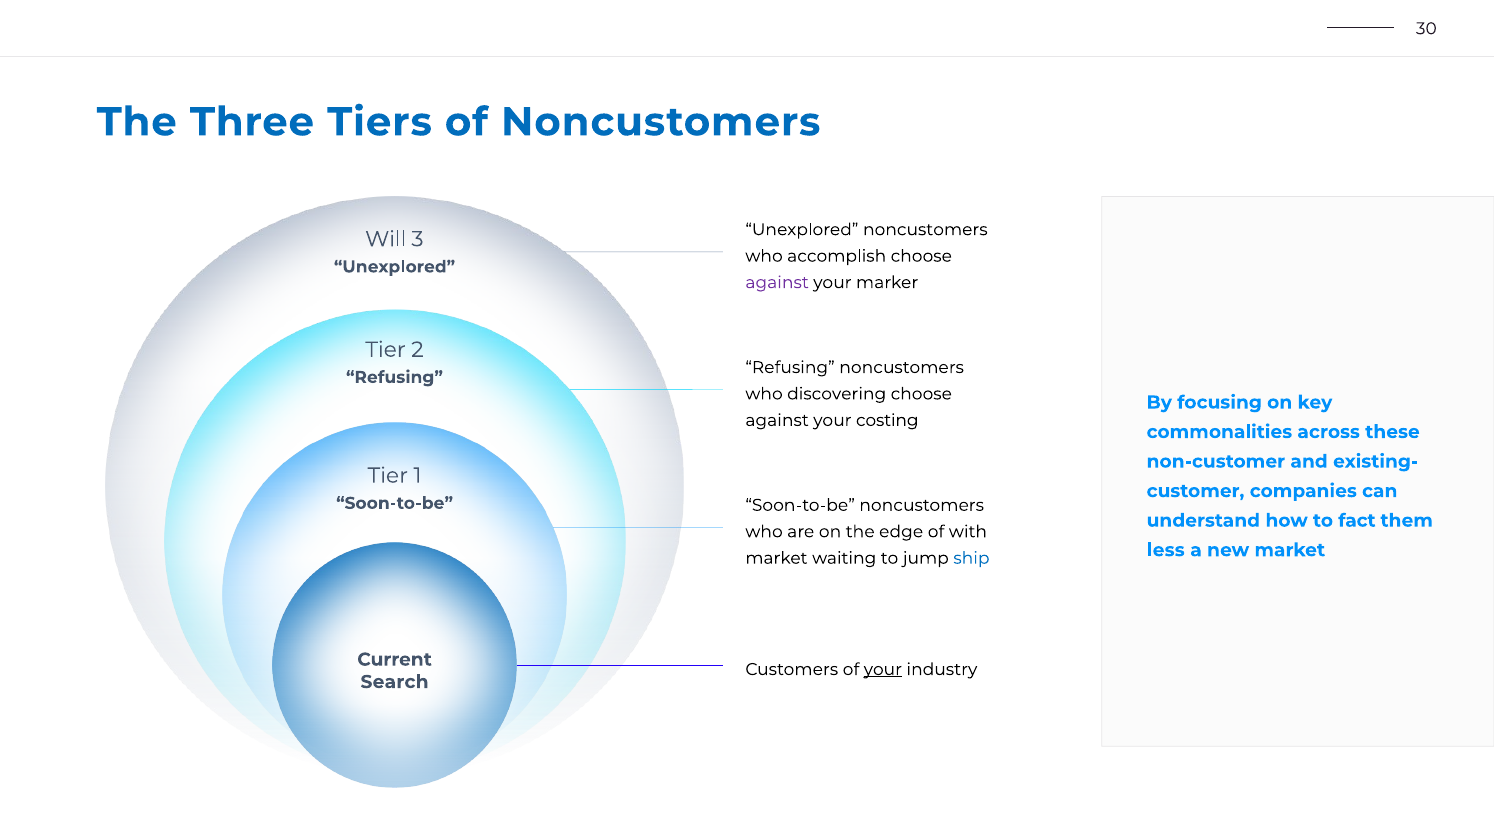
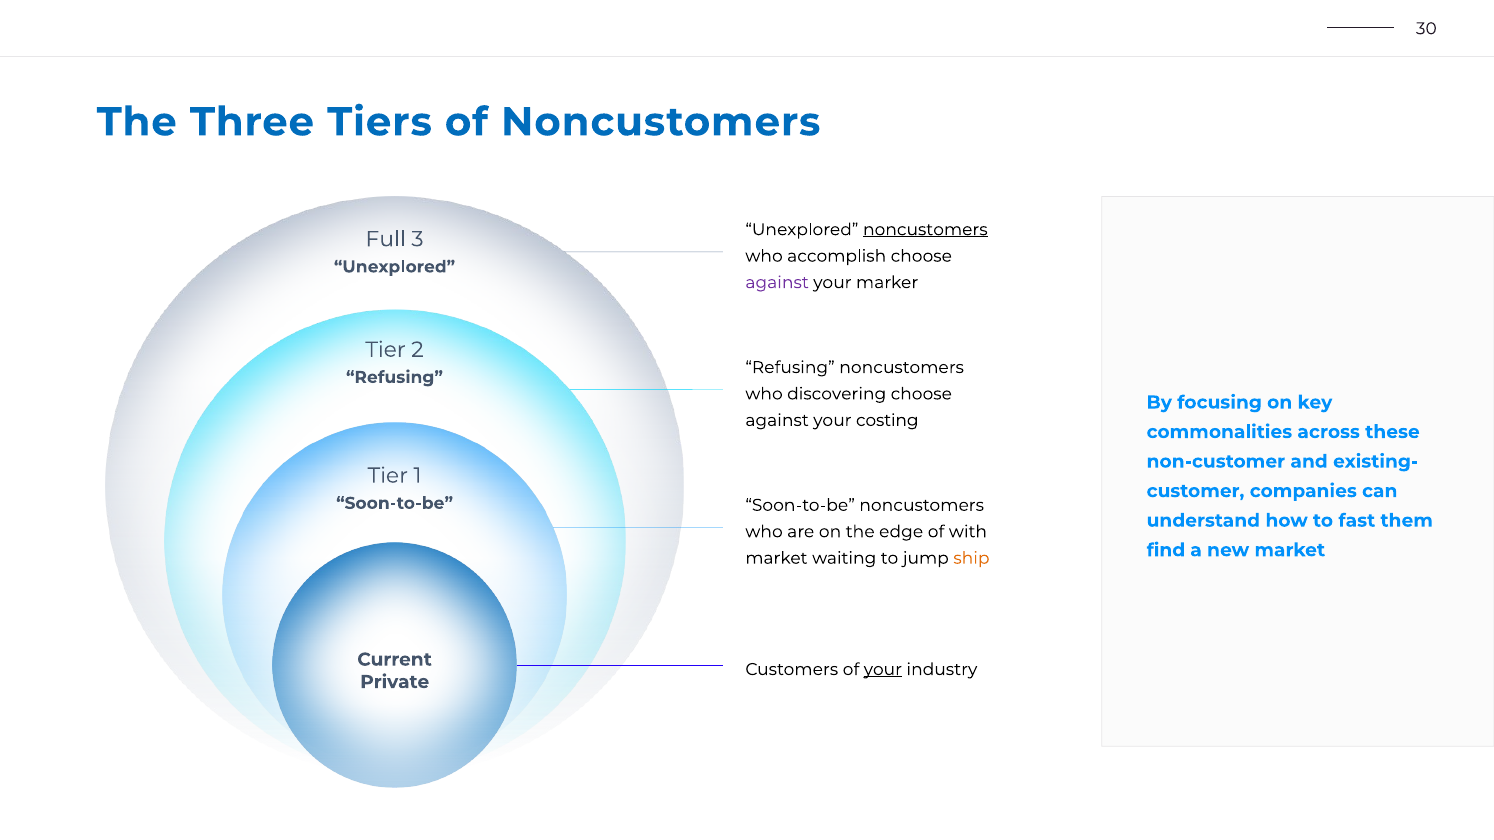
noncustomers at (925, 230) underline: none -> present
Will: Will -> Full
fact: fact -> fast
less: less -> find
ship colour: blue -> orange
Search: Search -> Private
